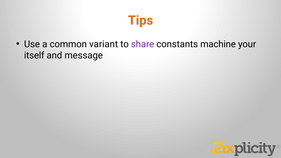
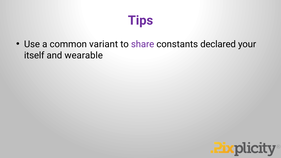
Tips colour: orange -> purple
machine: machine -> declared
message: message -> wearable
